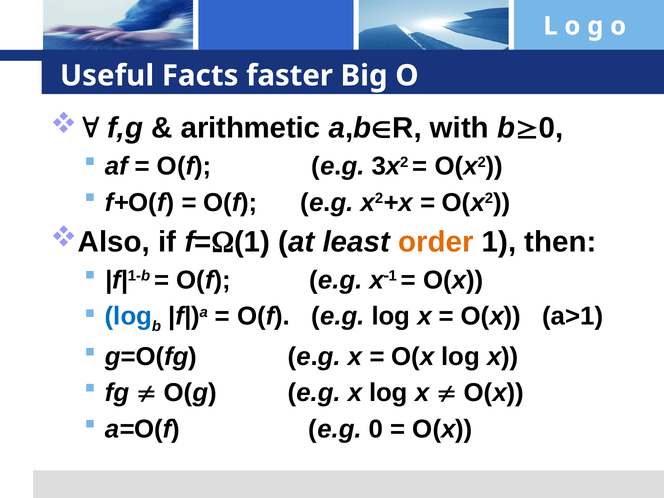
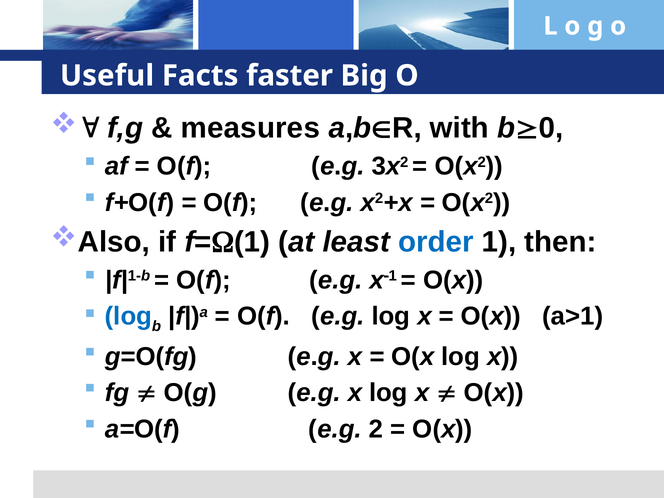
arithmetic: arithmetic -> measures
order colour: orange -> blue
e.g 0: 0 -> 2
